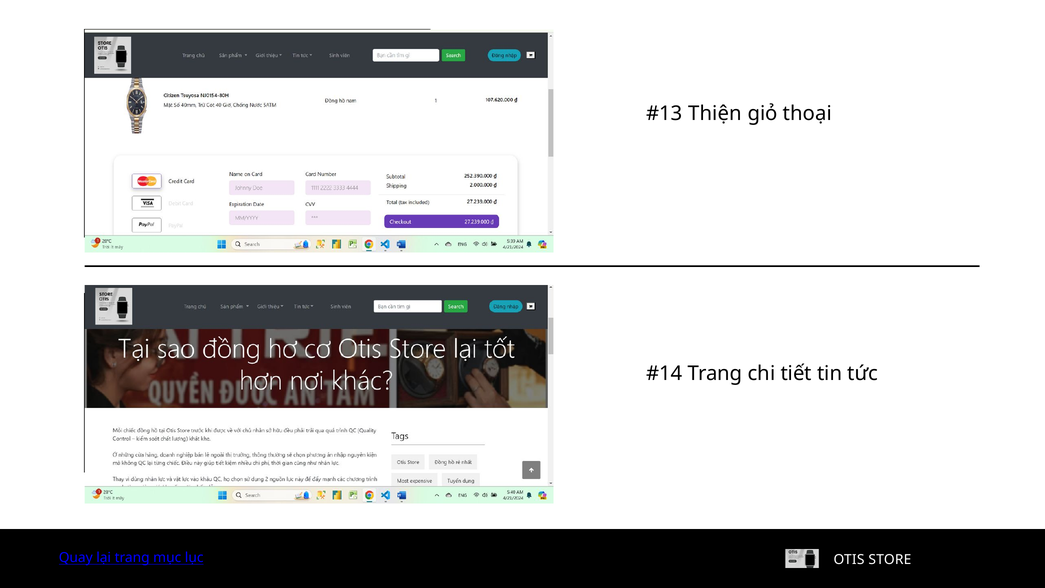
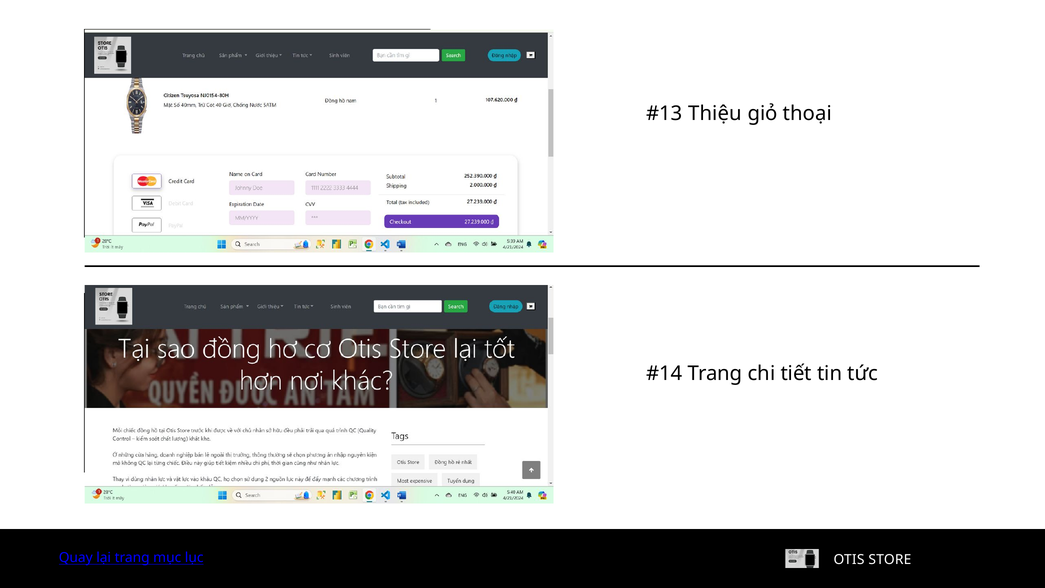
Thiện: Thiện -> Thiệu
